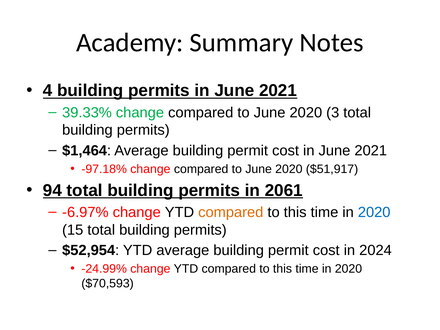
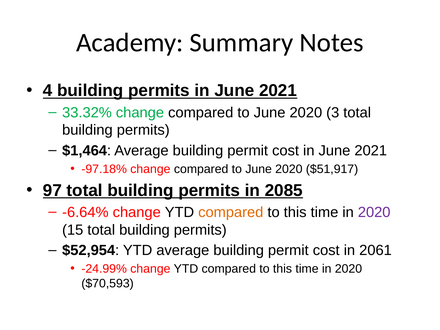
39.33%: 39.33% -> 33.32%
94: 94 -> 97
2061: 2061 -> 2085
-6.97%: -6.97% -> -6.64%
2020 at (374, 212) colour: blue -> purple
2024: 2024 -> 2061
